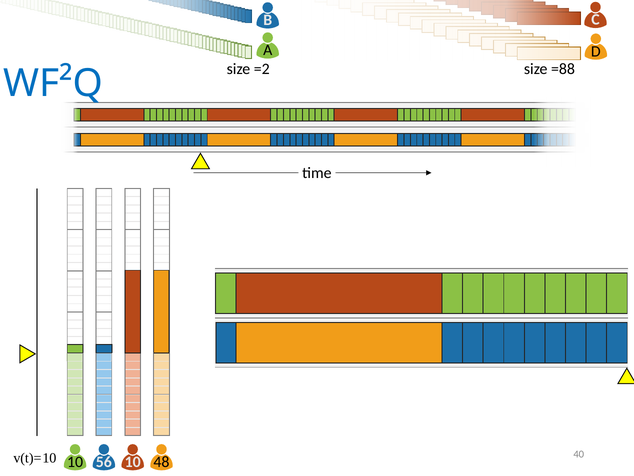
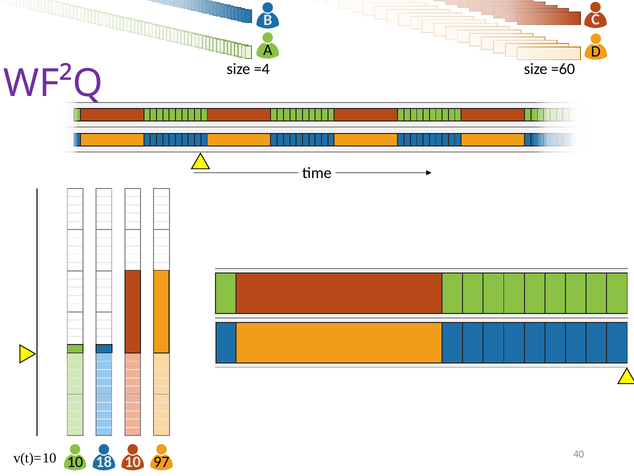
=2: =2 -> =4
=88: =88 -> =60
WF²Q colour: blue -> purple
56: 56 -> 18
48: 48 -> 97
